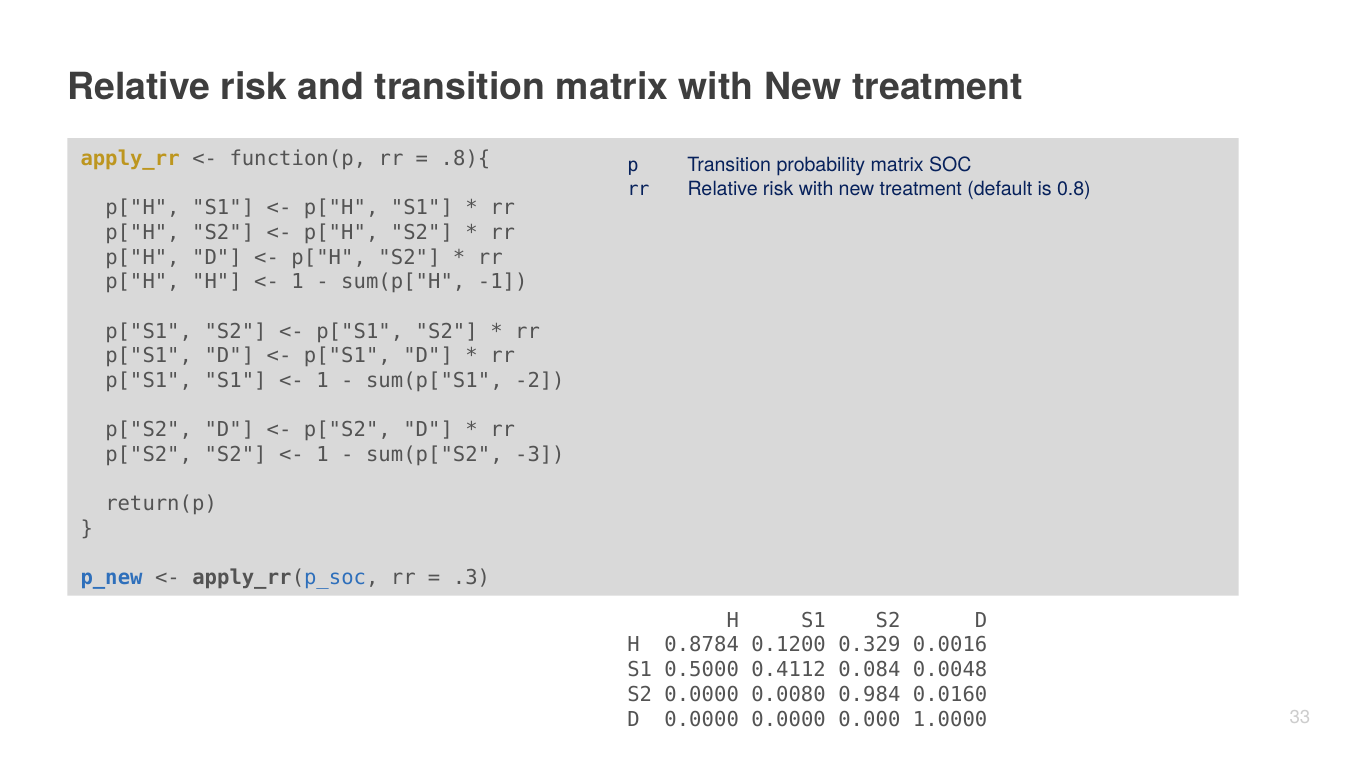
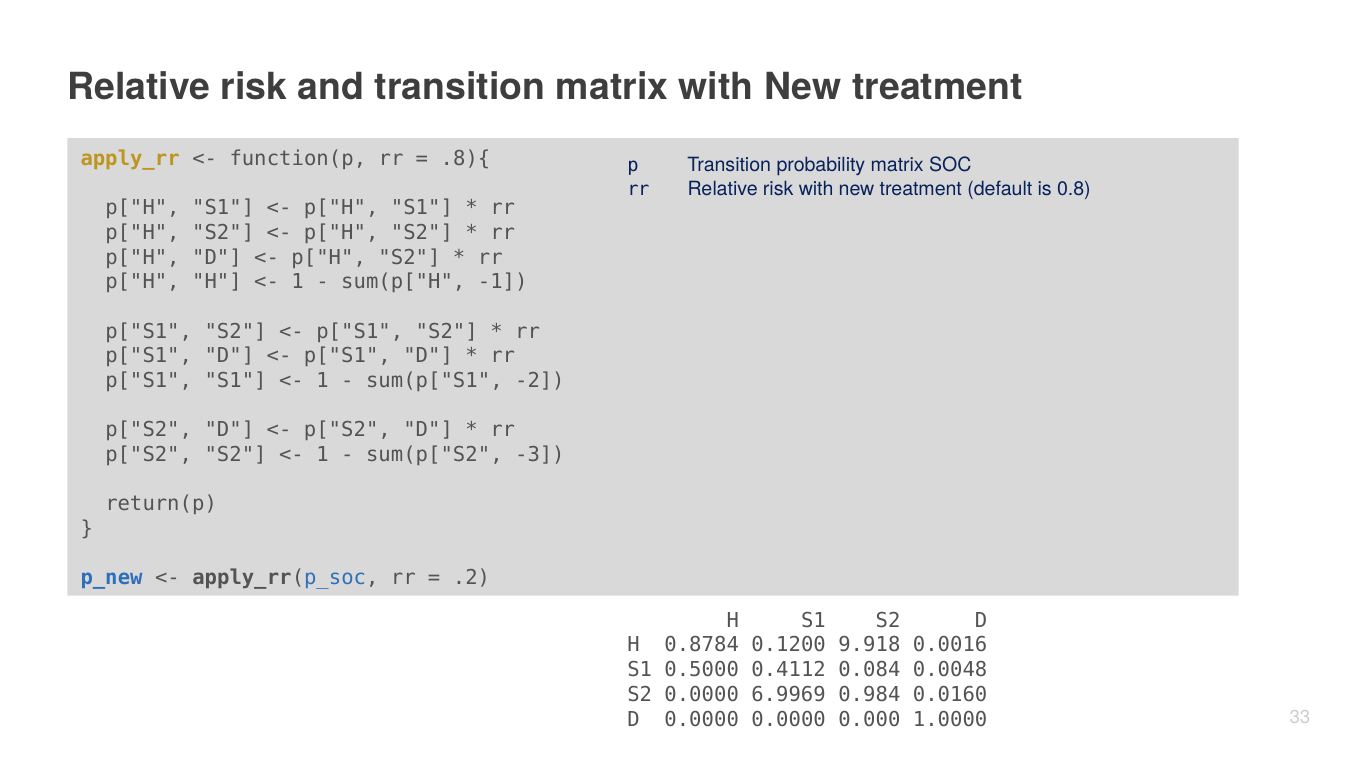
.3: .3 -> .2
0.329: 0.329 -> 9.918
0.0080: 0.0080 -> 6.9969
